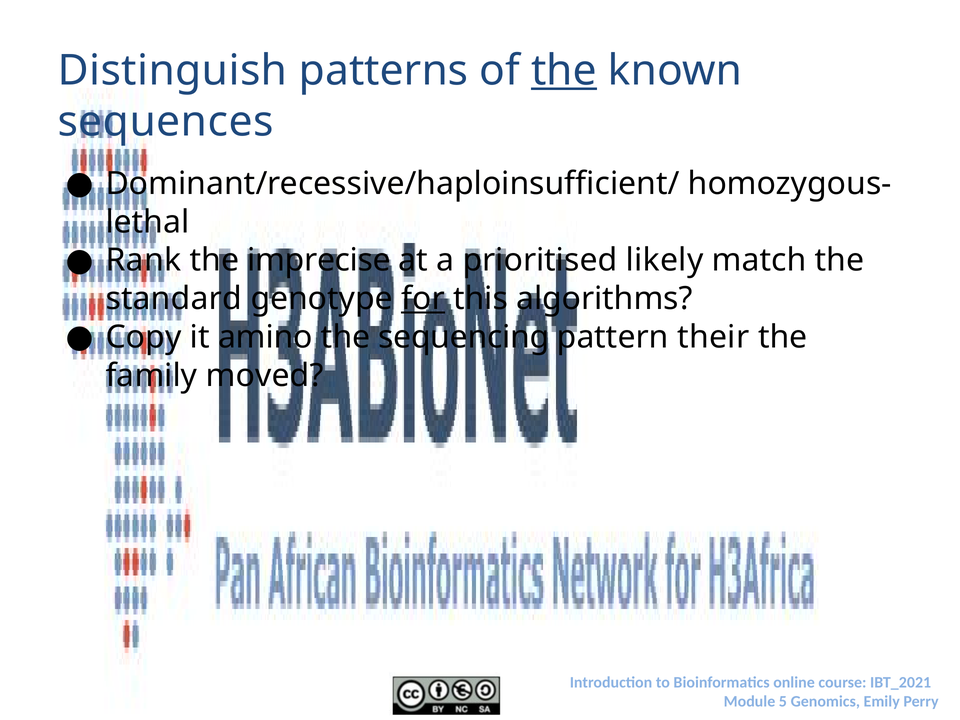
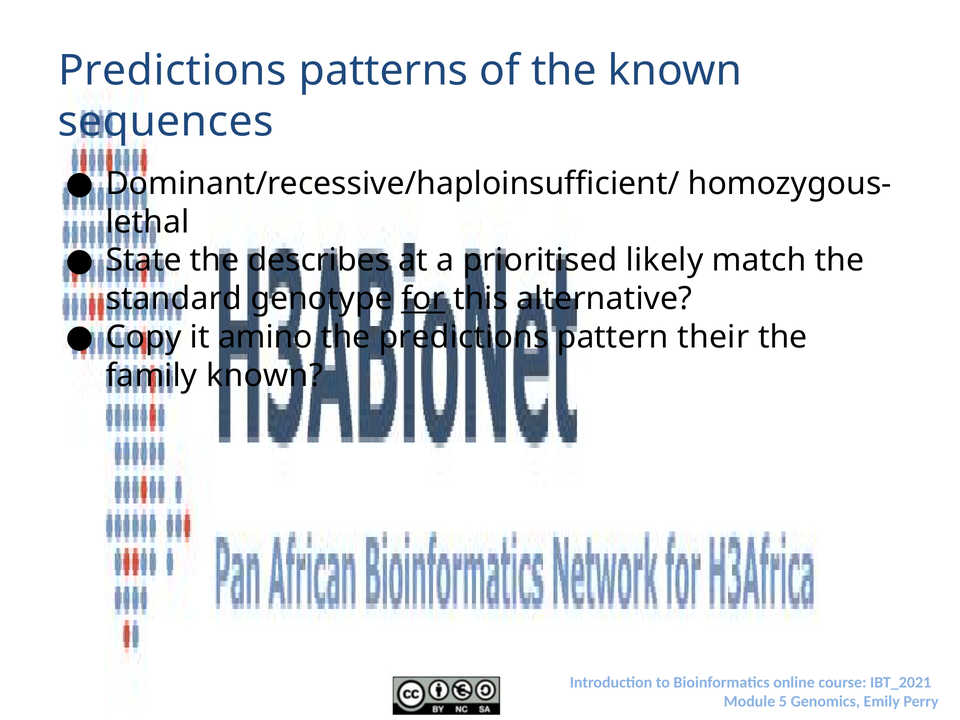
Distinguish at (172, 70): Distinguish -> Predictions
the at (564, 70) underline: present -> none
Rank: Rank -> State
imprecise: imprecise -> describes
algorithms: algorithms -> alternative
the sequencing: sequencing -> predictions
family moved: moved -> known
